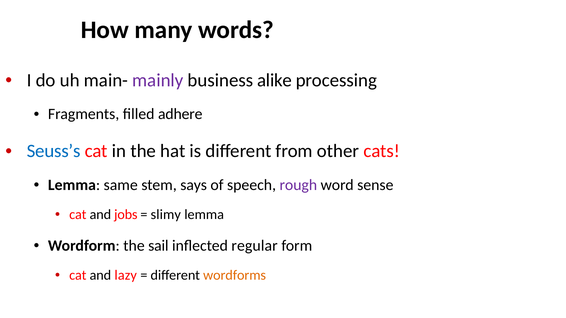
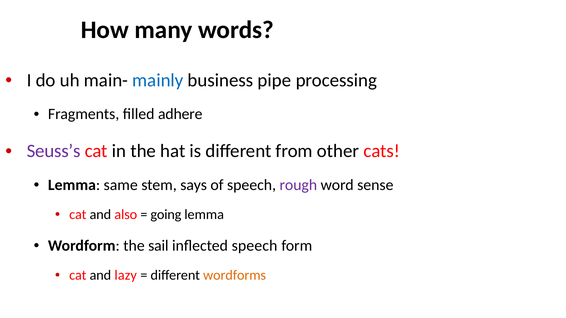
mainly colour: purple -> blue
alike: alike -> pipe
Seuss’s colour: blue -> purple
jobs: jobs -> also
slimy: slimy -> going
inflected regular: regular -> speech
